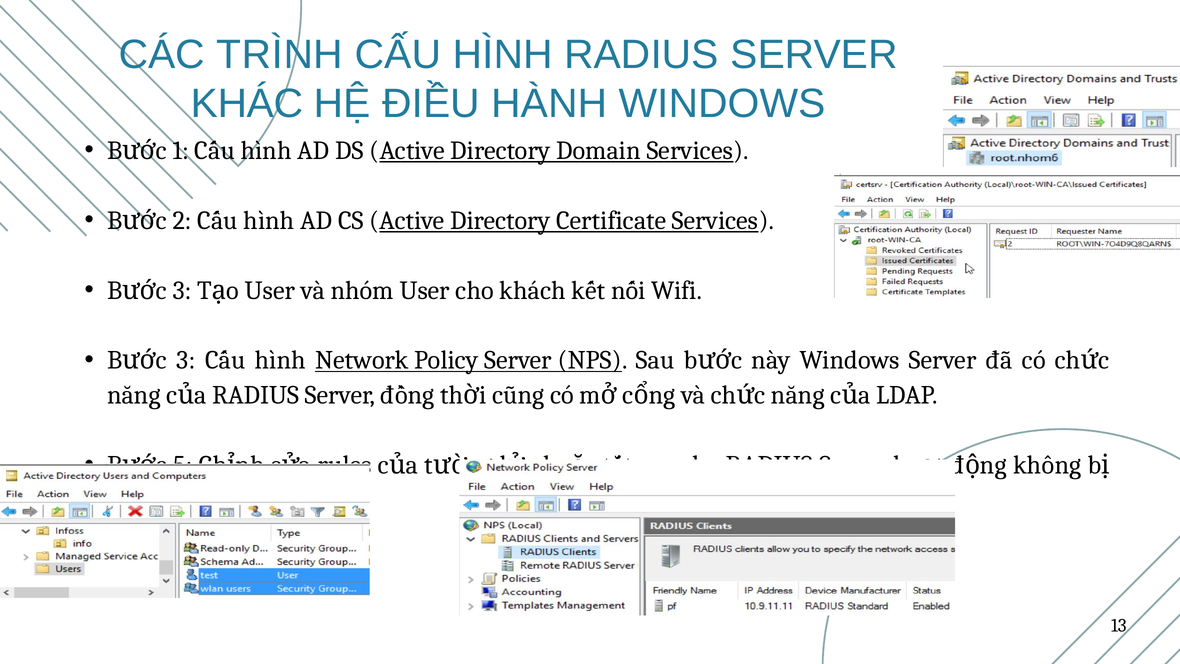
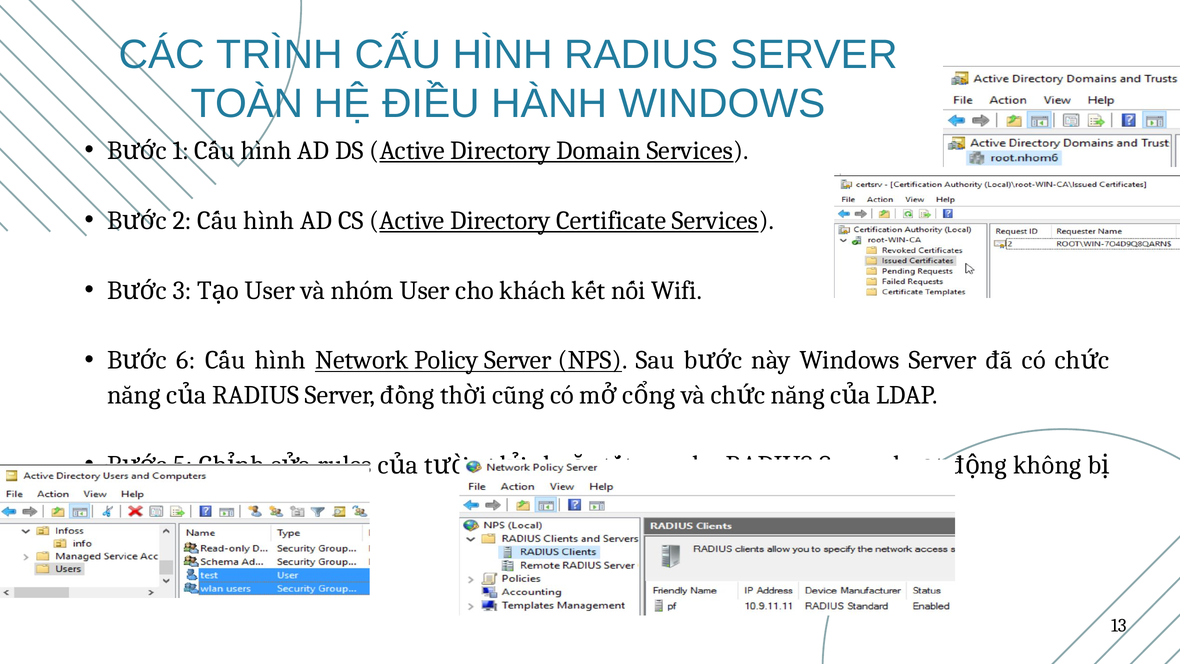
KHÁC: KHÁC -> TOÀN
3 at (186, 360): 3 -> 6
